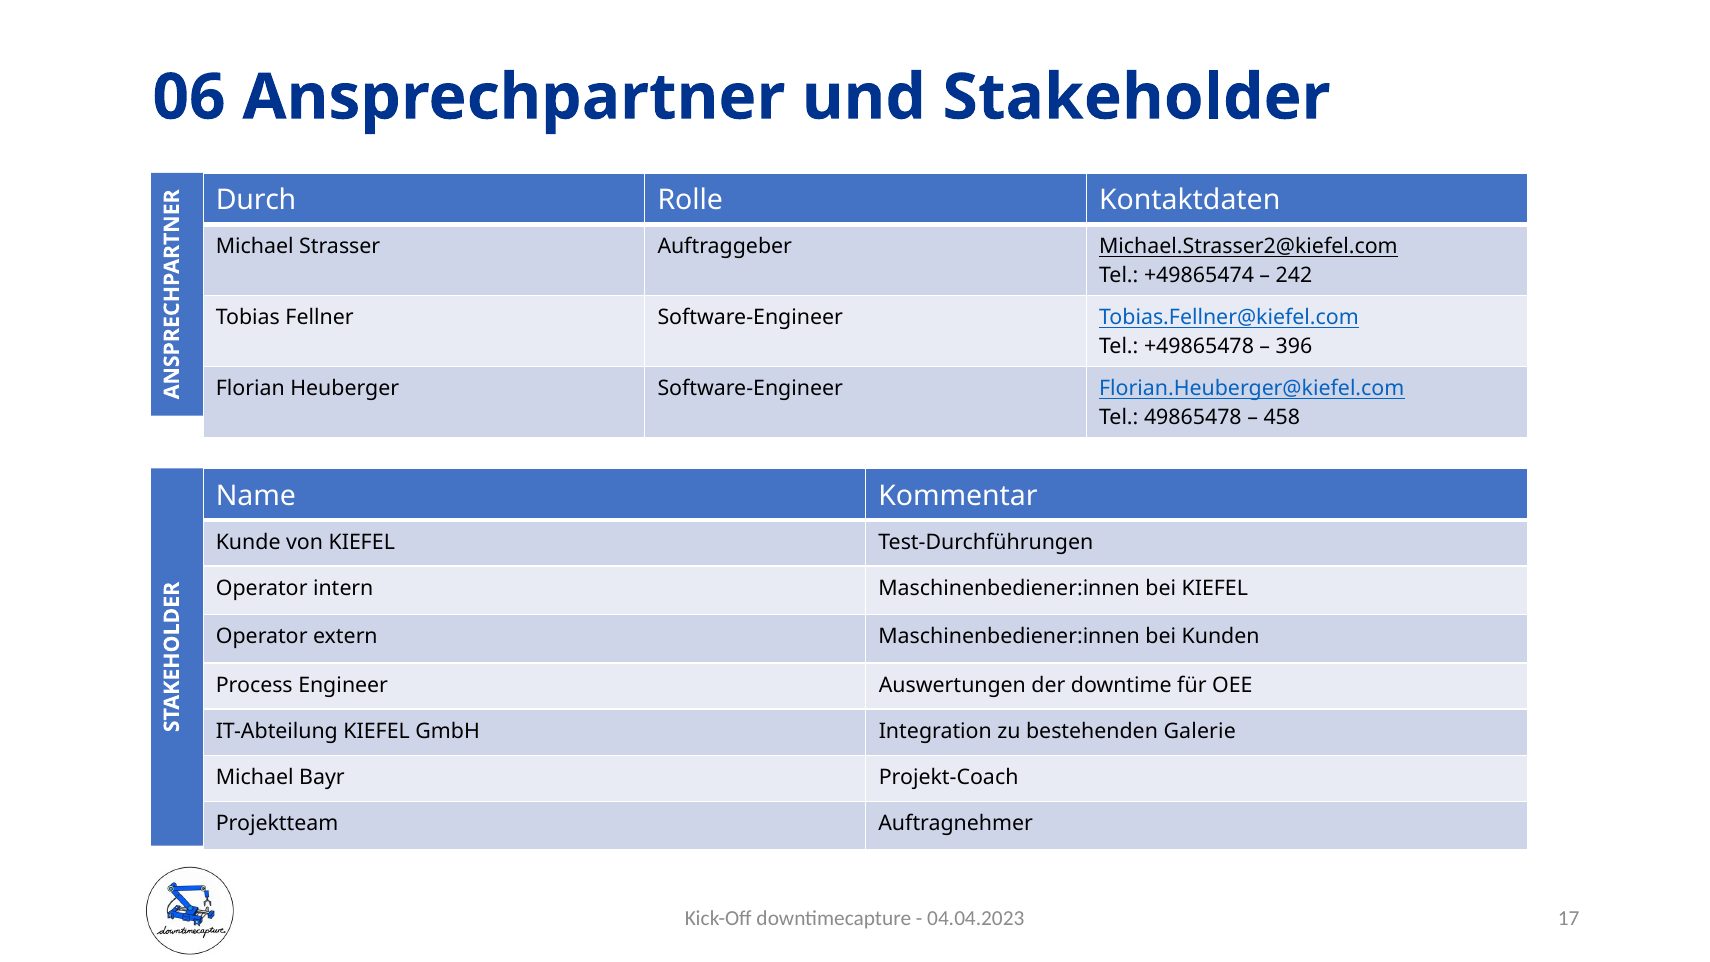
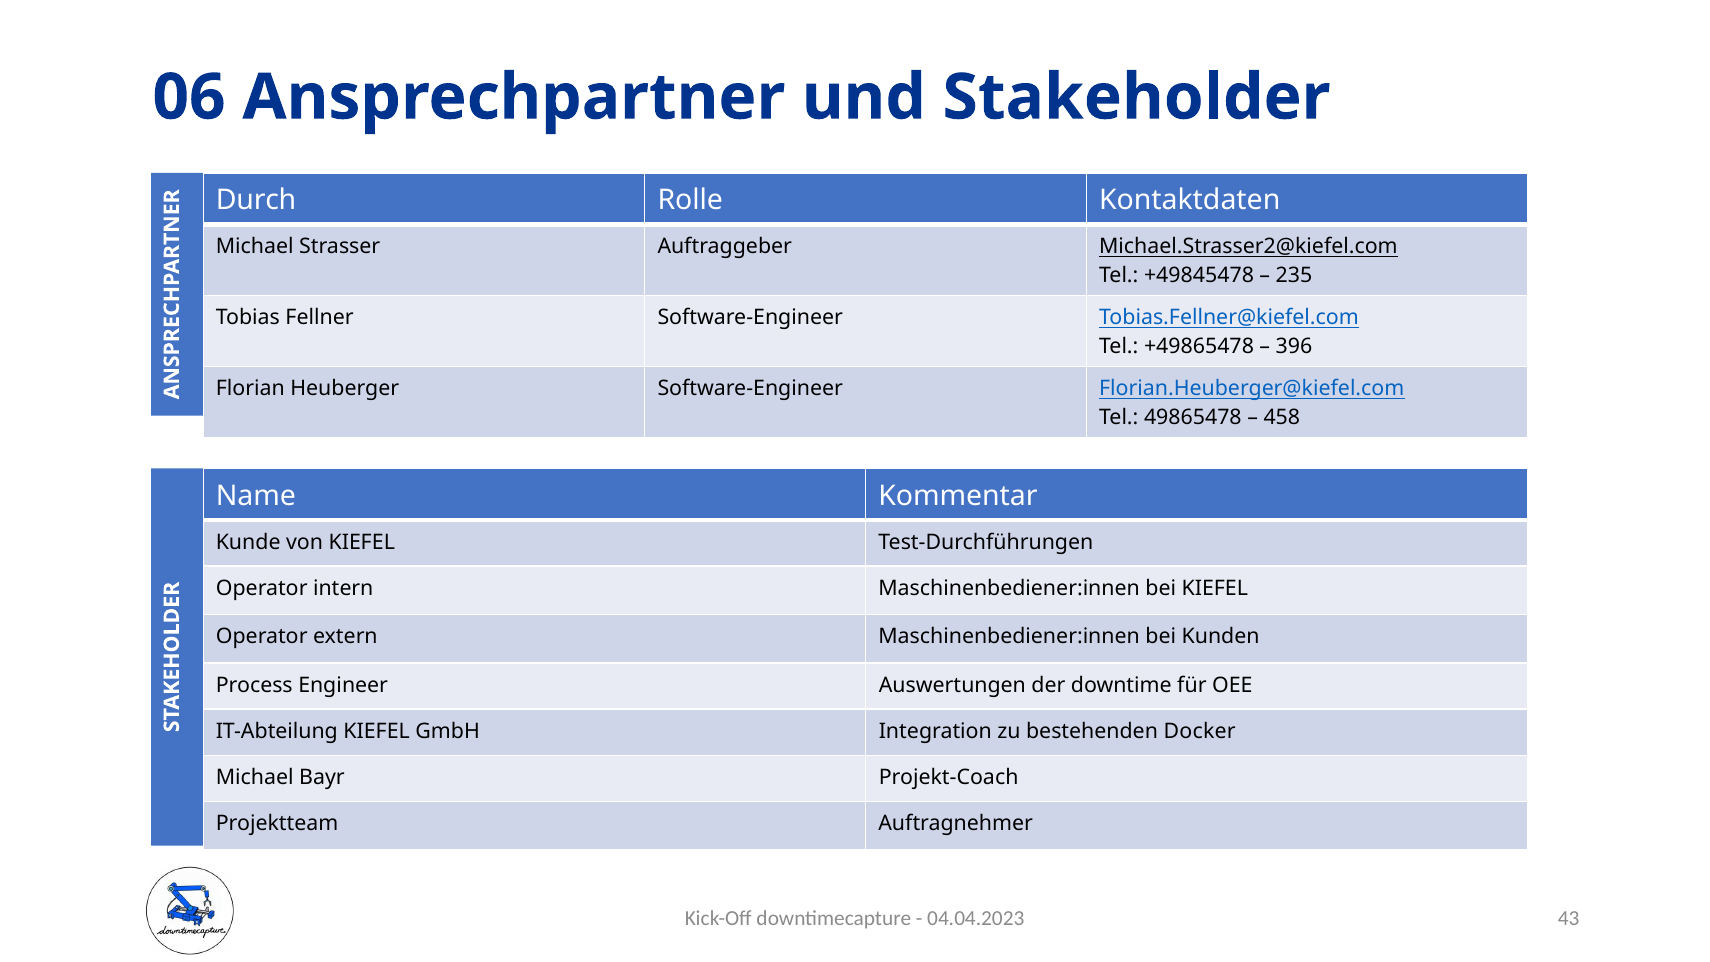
+49865474: +49865474 -> +49845478
242: 242 -> 235
Galerie: Galerie -> Docker
17: 17 -> 43
